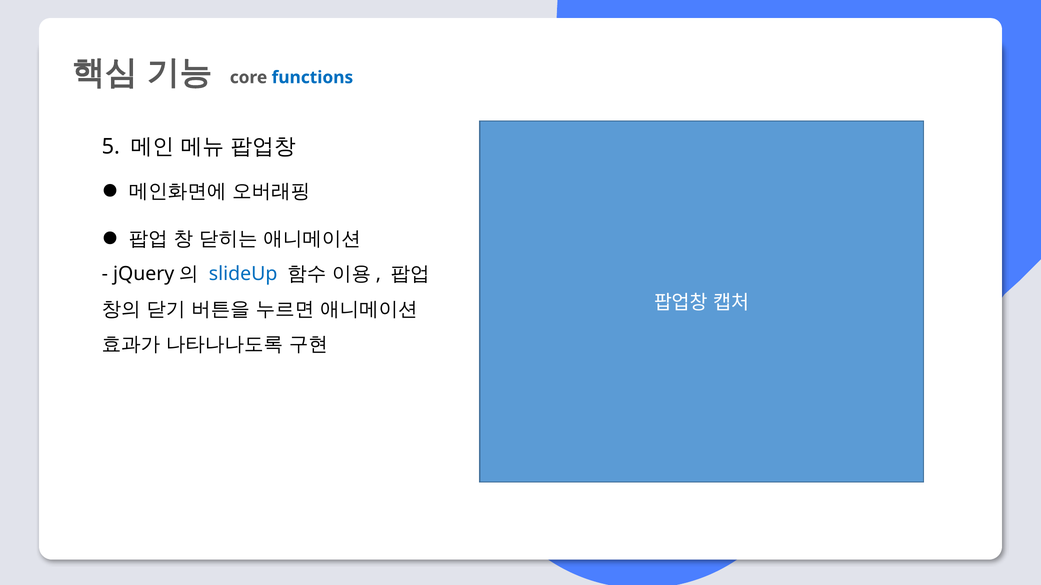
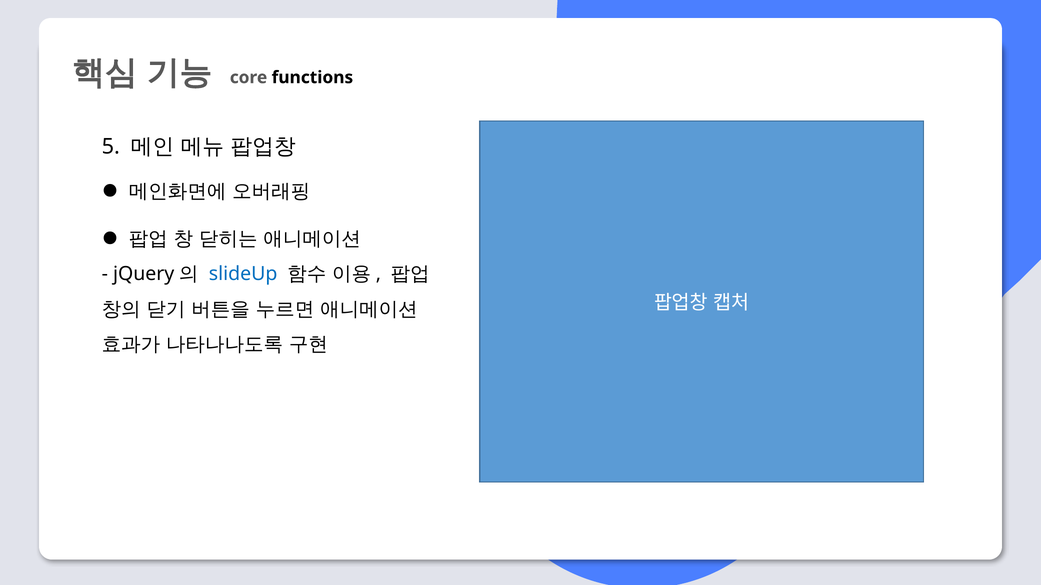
functions colour: blue -> black
